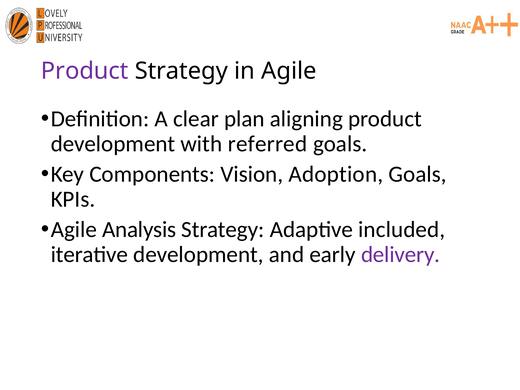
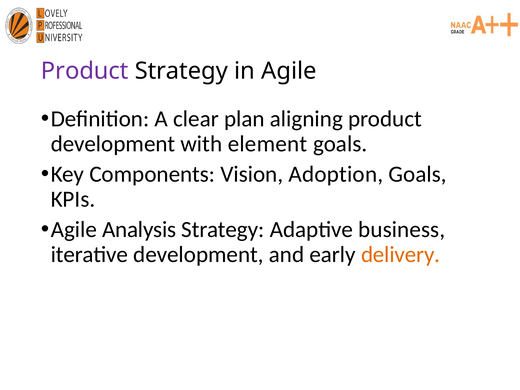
referred: referred -> element
included: included -> business
delivery colour: purple -> orange
